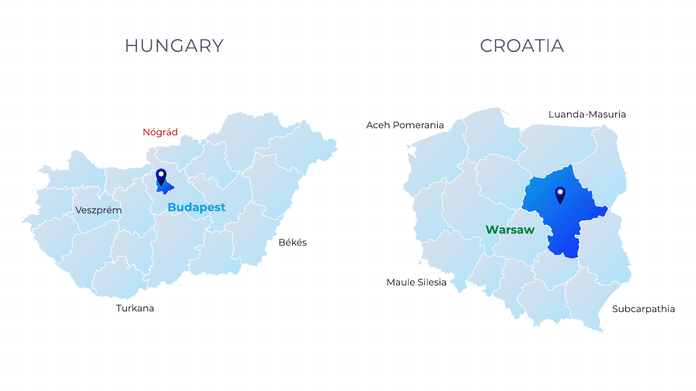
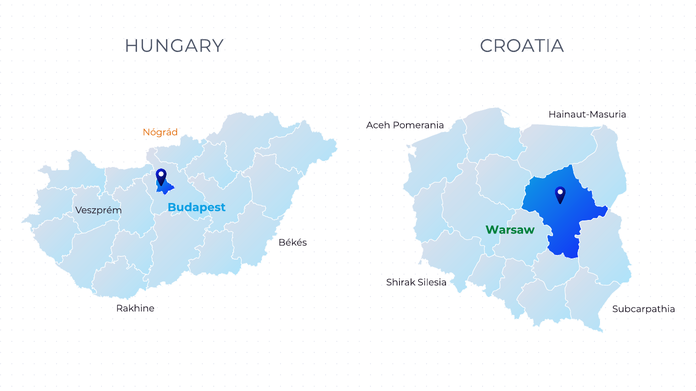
Luanda-Masuria: Luanda-Masuria -> Hainaut-Masuria
Nógrád colour: red -> orange
Maule: Maule -> Shirak
Turkana: Turkana -> Rakhine
